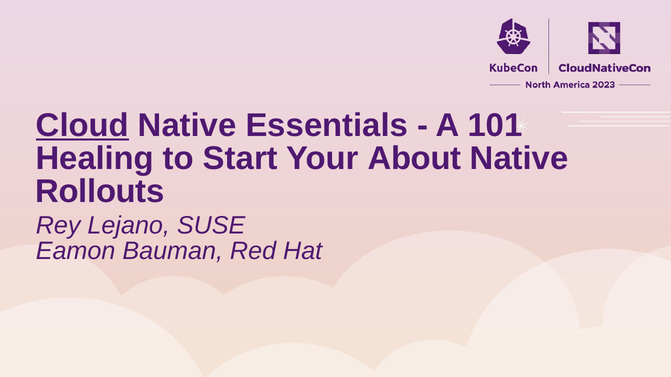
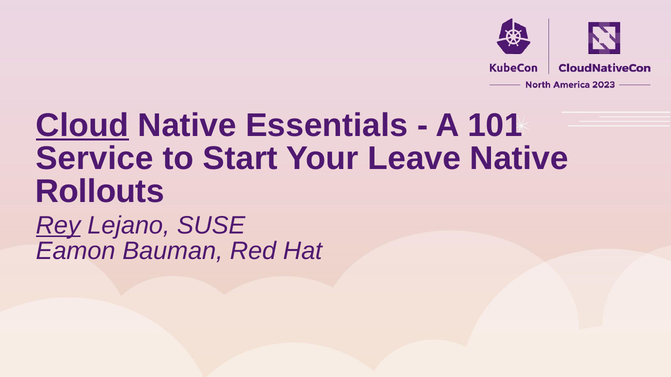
Healing: Healing -> Service
About: About -> Leave
Rey underline: none -> present
